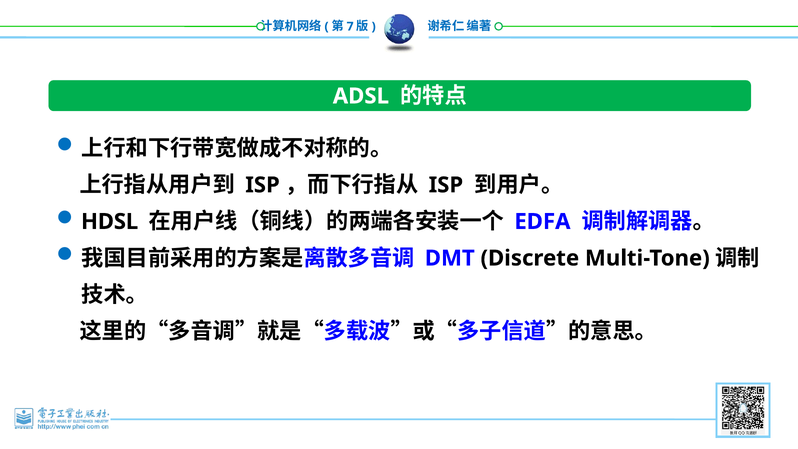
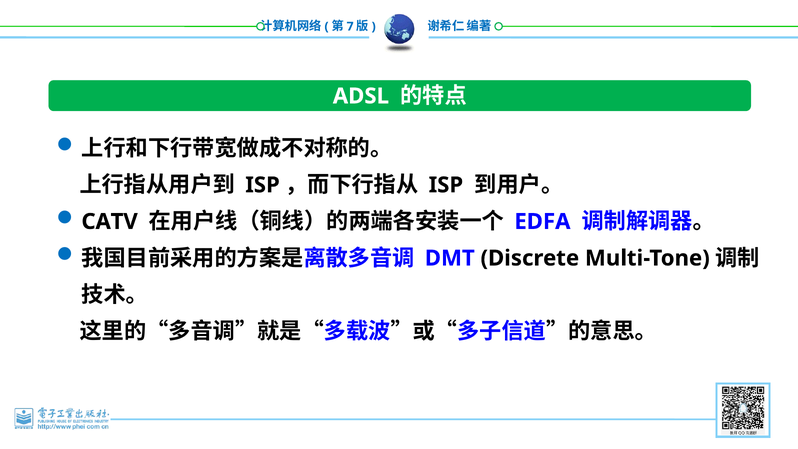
HDSL: HDSL -> CATV
